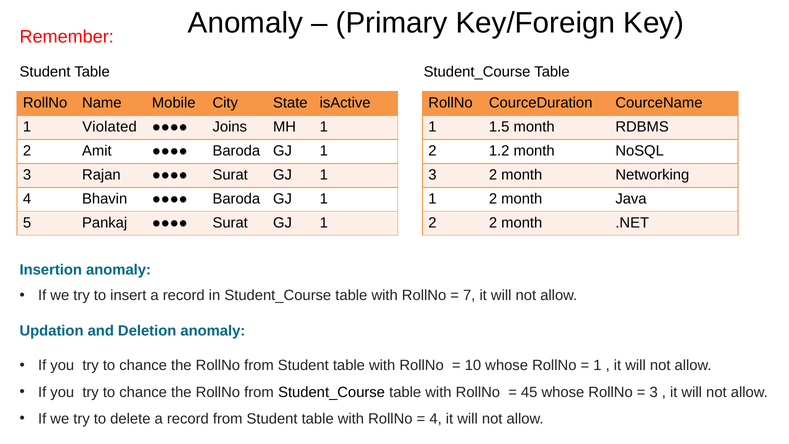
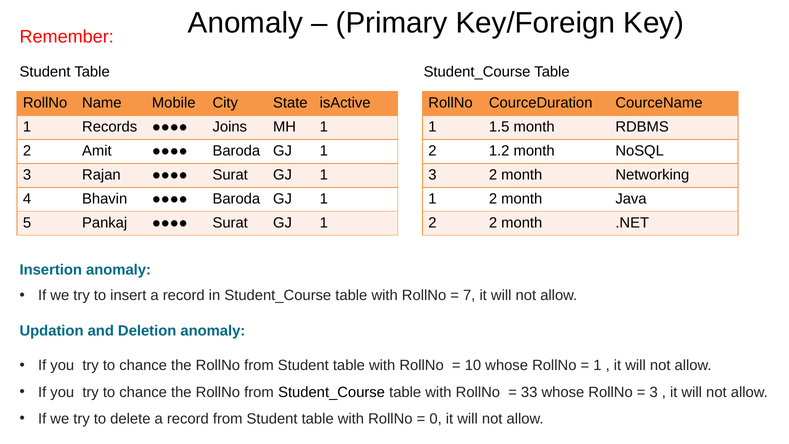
Violated: Violated -> Records
45: 45 -> 33
4 at (436, 419): 4 -> 0
